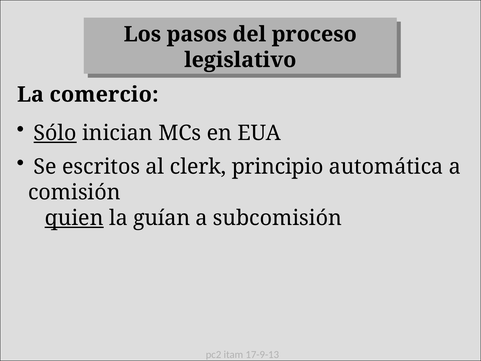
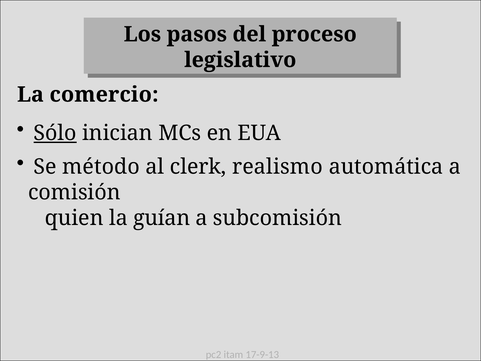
escritos: escritos -> método
principio: principio -> realismo
quien underline: present -> none
